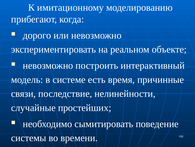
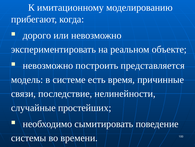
интерактивный: интерактивный -> представляется
